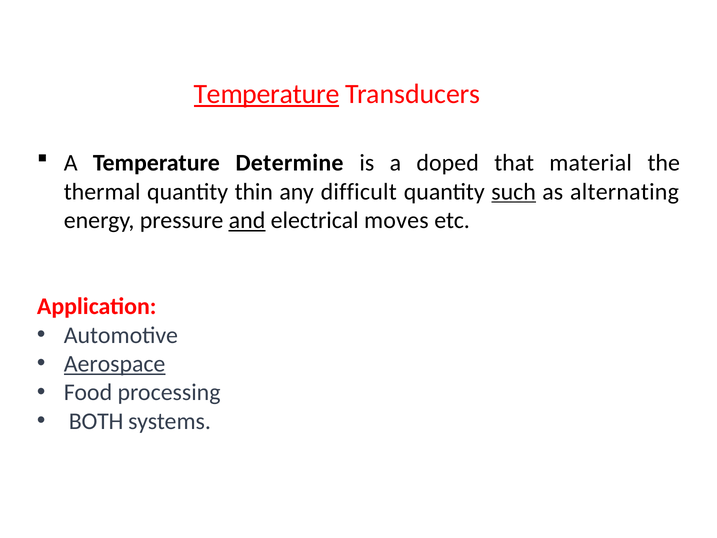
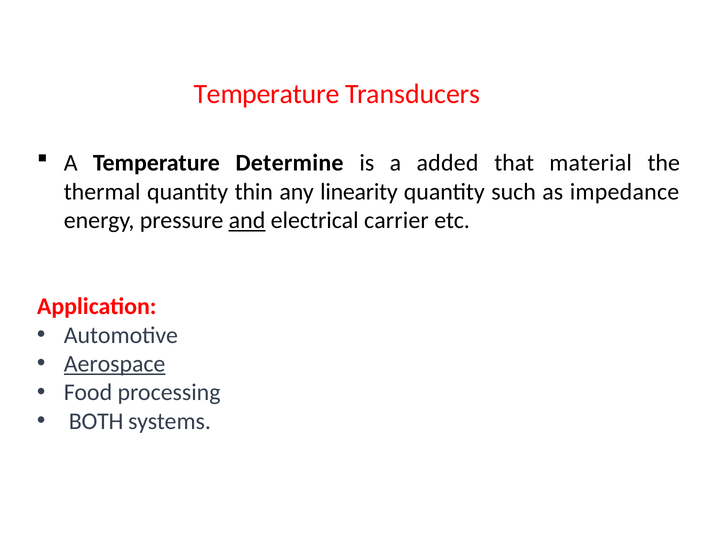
Temperature at (267, 94) underline: present -> none
doped: doped -> added
difficult: difficult -> linearity
such underline: present -> none
alternating: alternating -> impedance
moves: moves -> carrier
